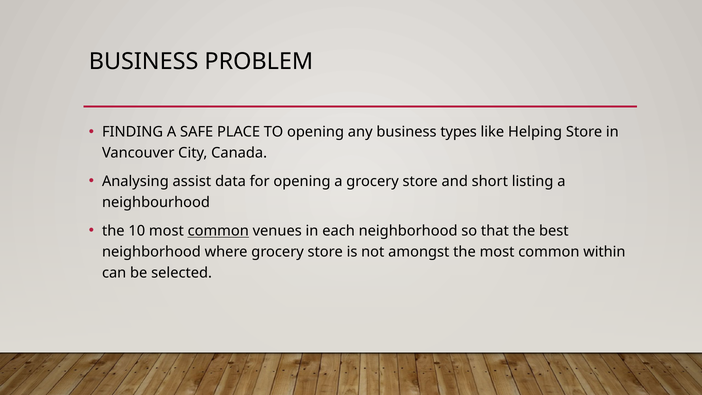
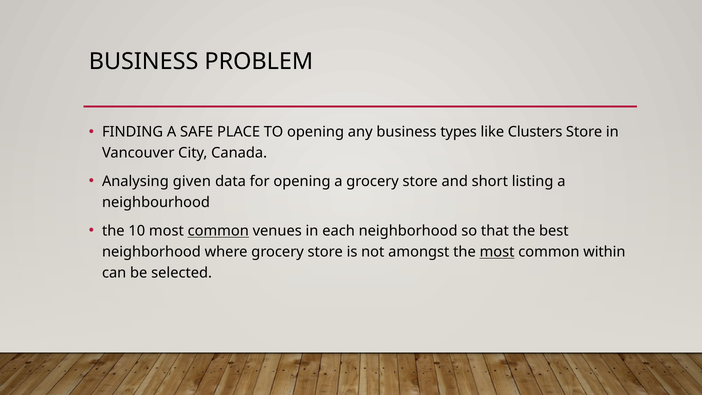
Helping: Helping -> Clusters
assist: assist -> given
most at (497, 252) underline: none -> present
